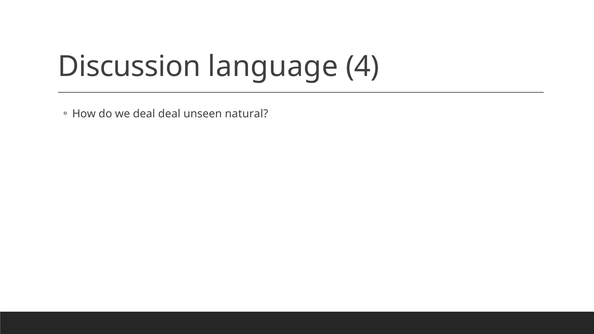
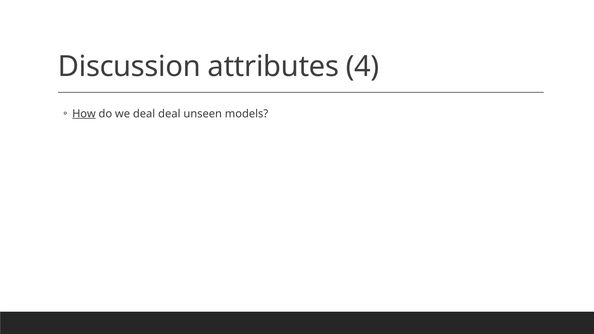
language: language -> attributes
How underline: none -> present
natural: natural -> models
